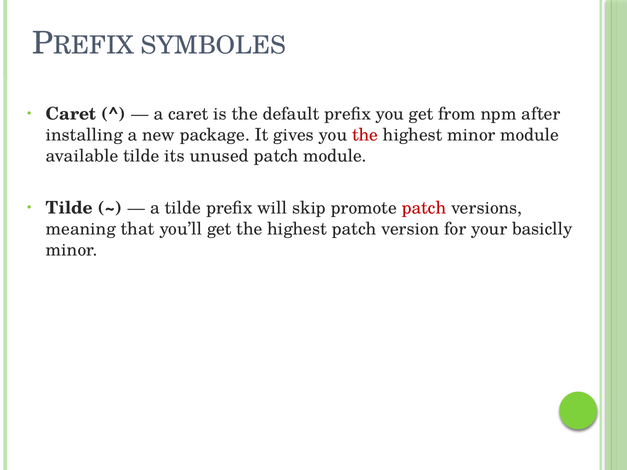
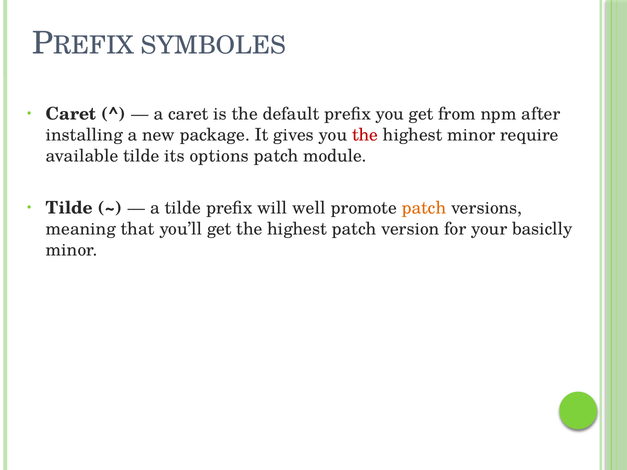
minor module: module -> require
unused: unused -> options
skip: skip -> well
patch at (424, 208) colour: red -> orange
